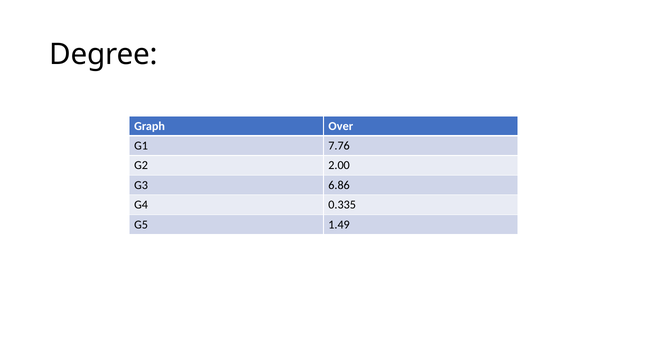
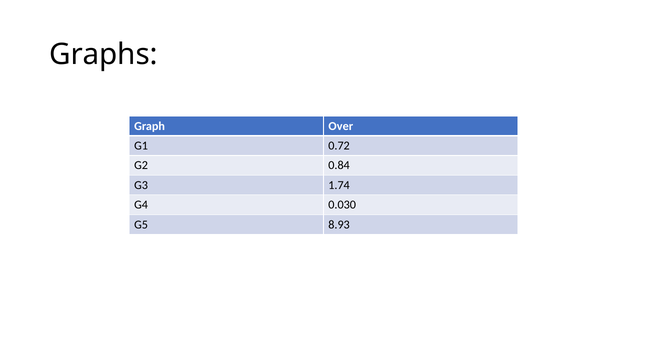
Degree: Degree -> Graphs
7.76: 7.76 -> 0.72
2.00: 2.00 -> 0.84
6.86: 6.86 -> 1.74
0.335: 0.335 -> 0.030
1.49: 1.49 -> 8.93
